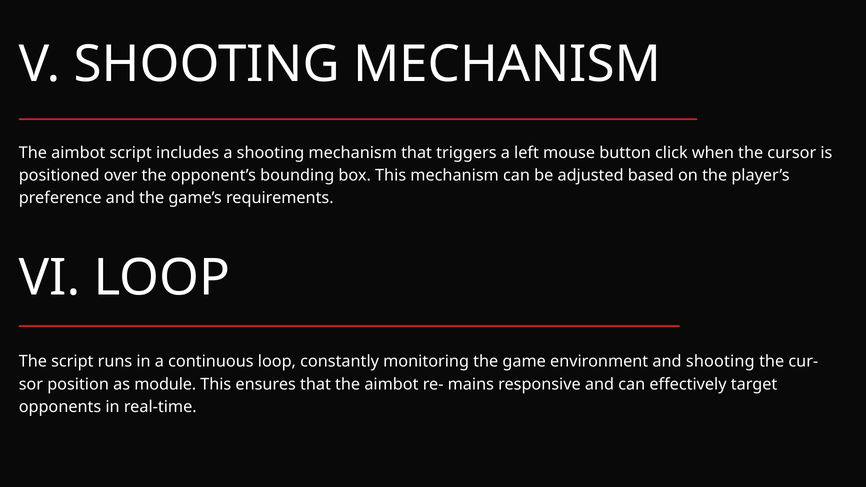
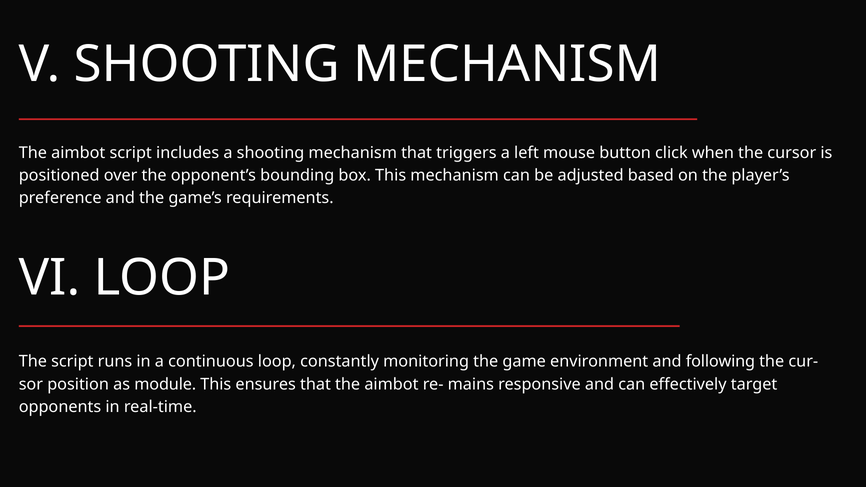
and shooting: shooting -> following
